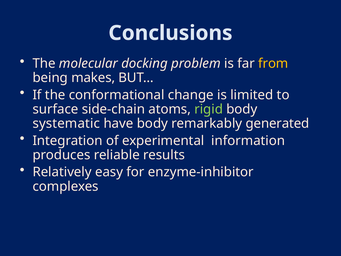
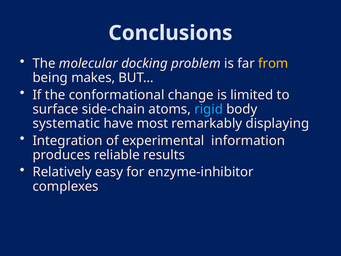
rigid colour: light green -> light blue
have body: body -> most
generated: generated -> displaying
